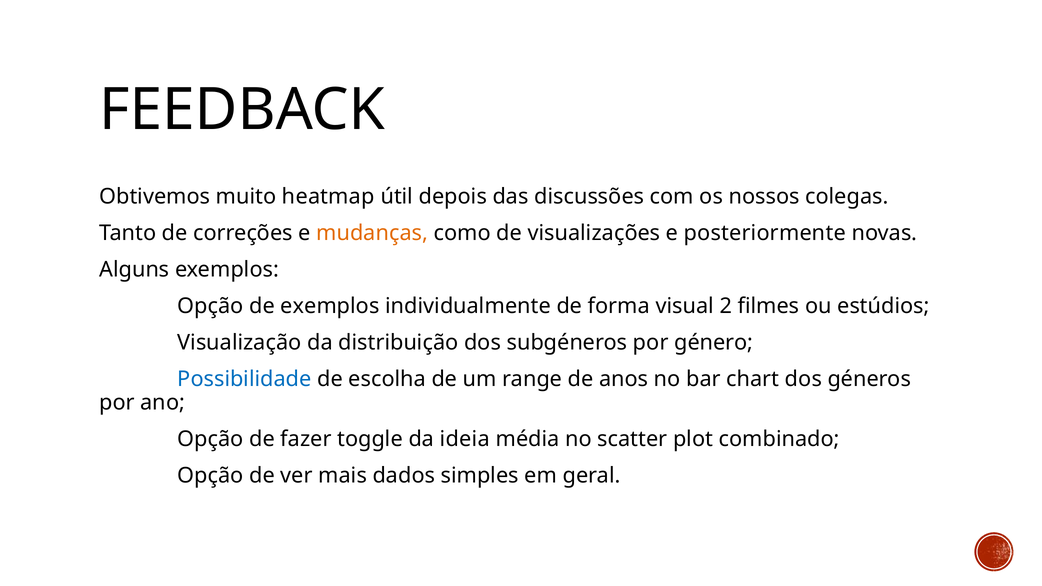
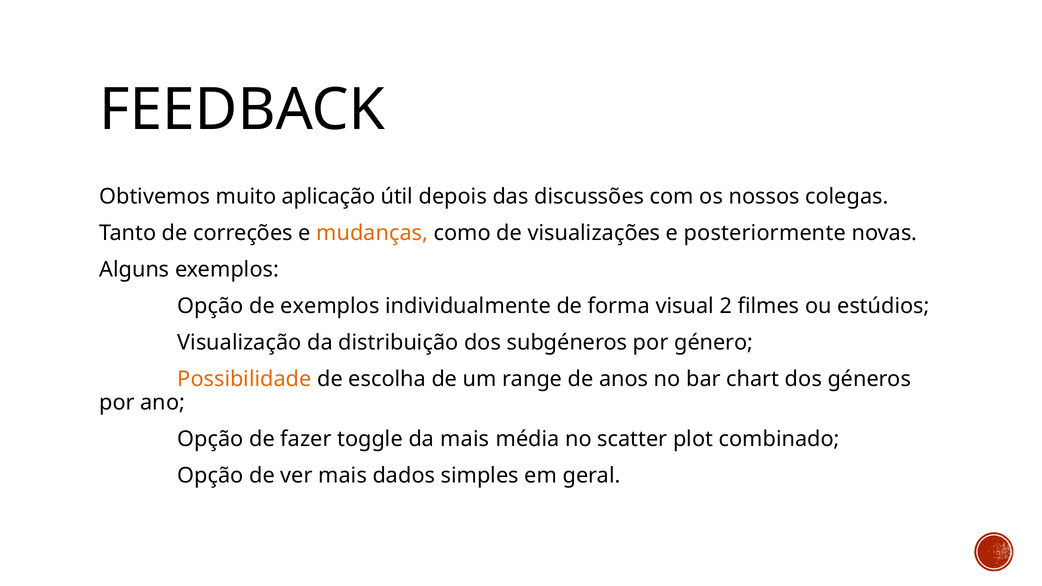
heatmap: heatmap -> aplicação
Possibilidade colour: blue -> orange
da ideia: ideia -> mais
